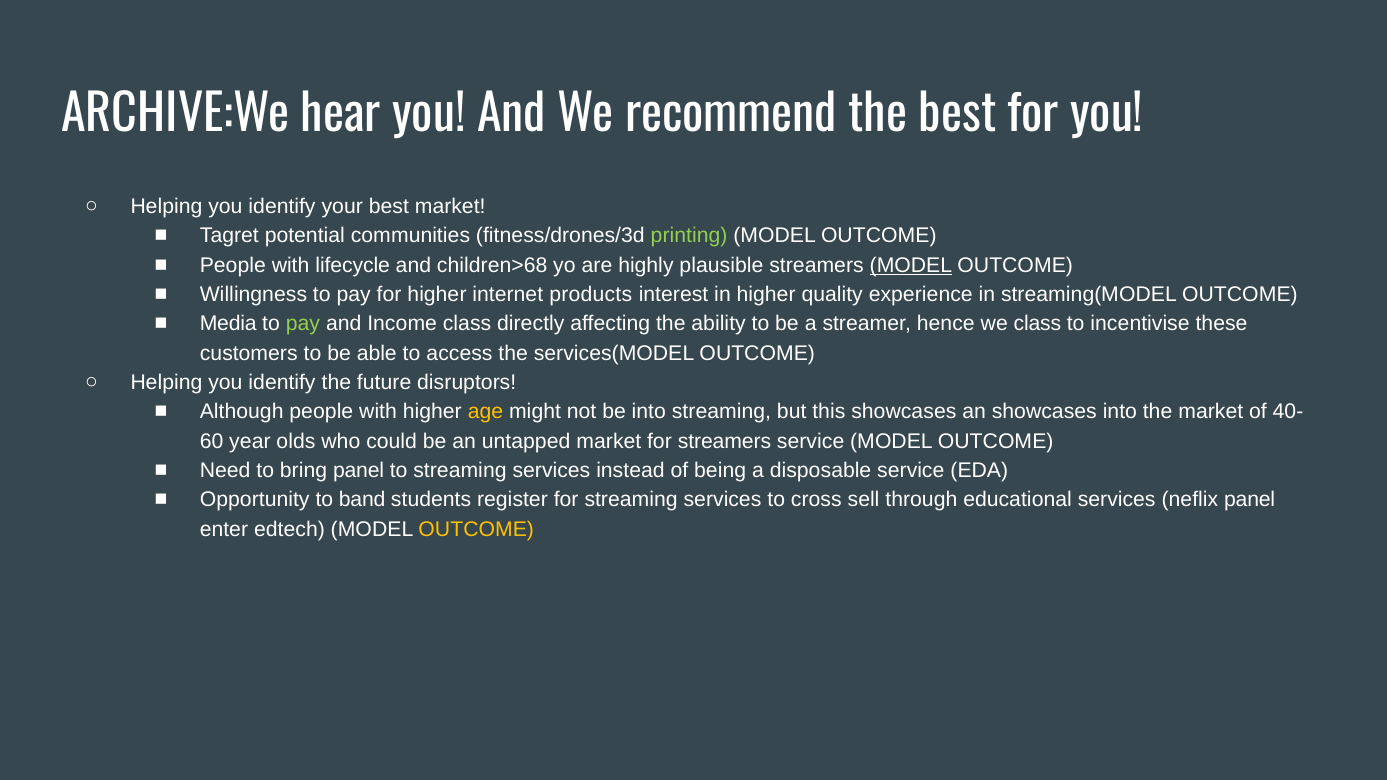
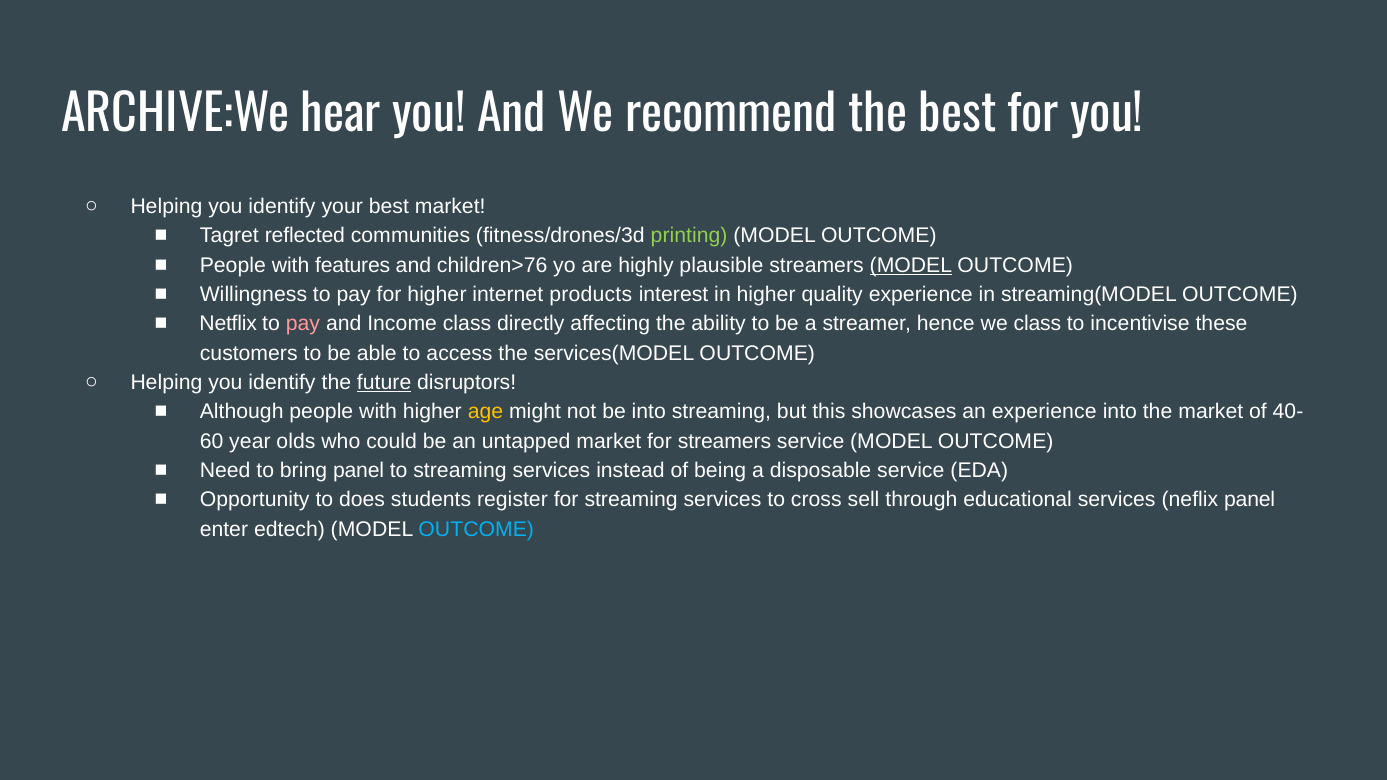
potential: potential -> reflected
lifecycle: lifecycle -> features
children>68: children>68 -> children>76
Media: Media -> Netflix
pay at (303, 324) colour: light green -> pink
future underline: none -> present
an showcases: showcases -> experience
band: band -> does
OUTCOME at (476, 529) colour: yellow -> light blue
